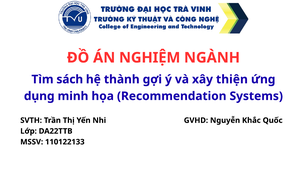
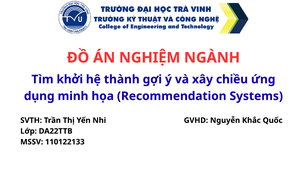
sách: sách -> khởi
thiện: thiện -> chiều
